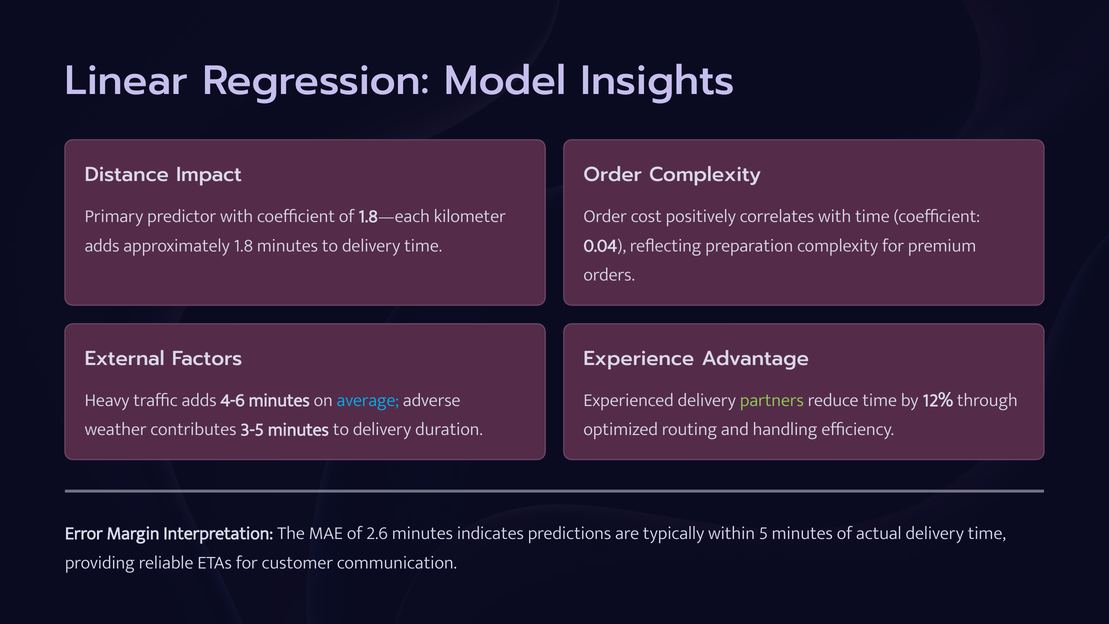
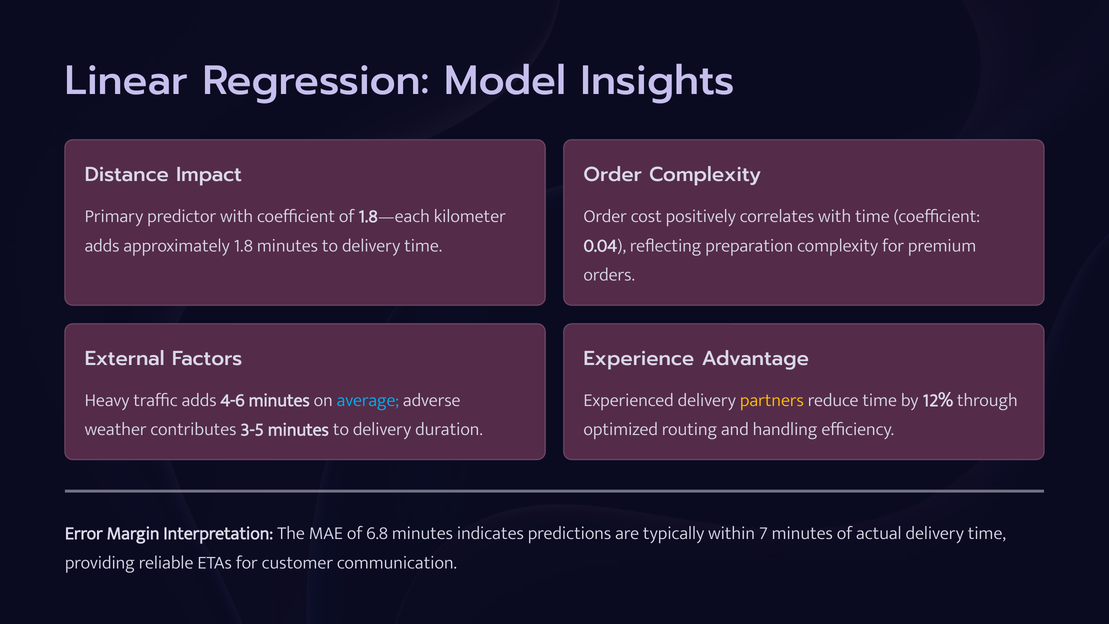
partners colour: light green -> yellow
2.6: 2.6 -> 6.8
5: 5 -> 7
